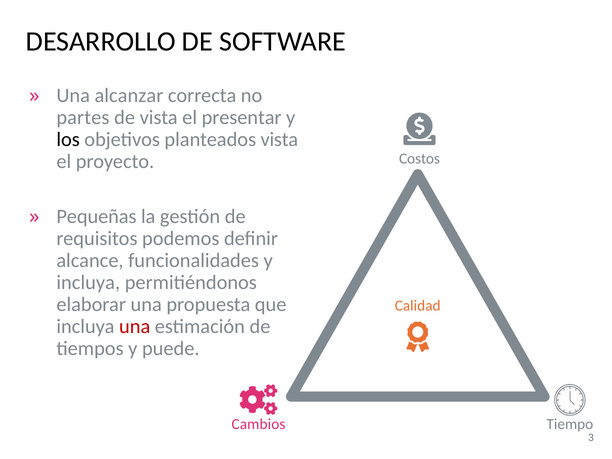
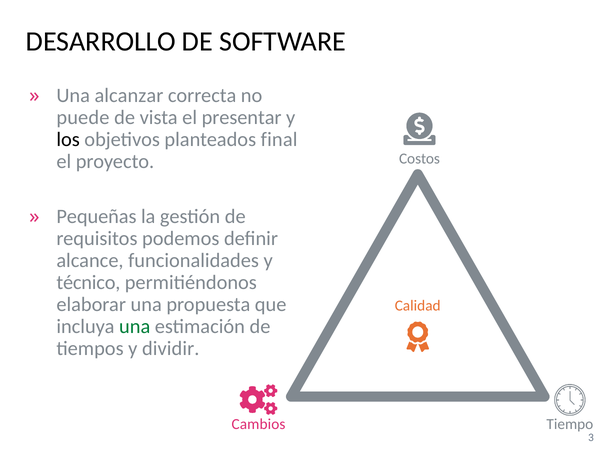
partes: partes -> puede
planteados vista: vista -> final
incluya at (88, 283): incluya -> técnico
una at (135, 327) colour: red -> green
puede: puede -> dividir
